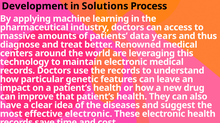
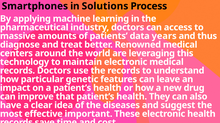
Development: Development -> Smartphones
effective electronic: electronic -> important
